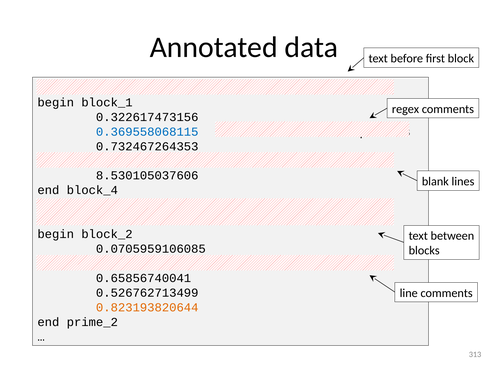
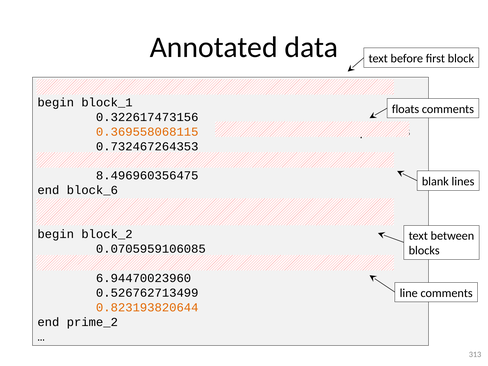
regex: regex -> floats
0.369558068115 colour: blue -> orange
8.530105037606: 8.530105037606 -> 8.496960356475
block_4: block_4 -> block_6
0.65856740041: 0.65856740041 -> 6.94470023960
